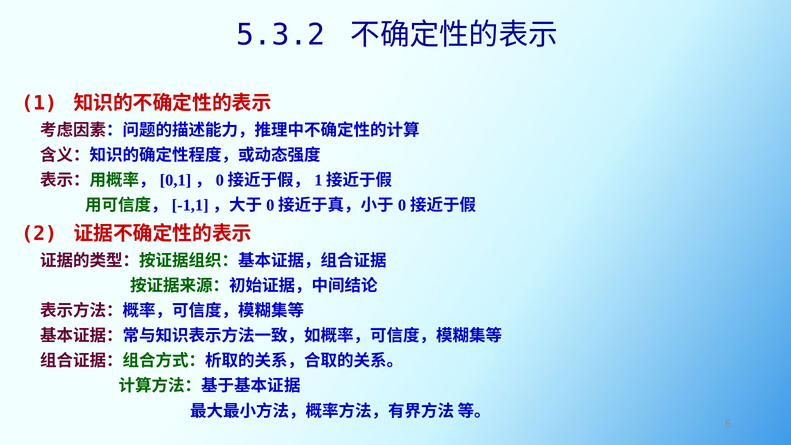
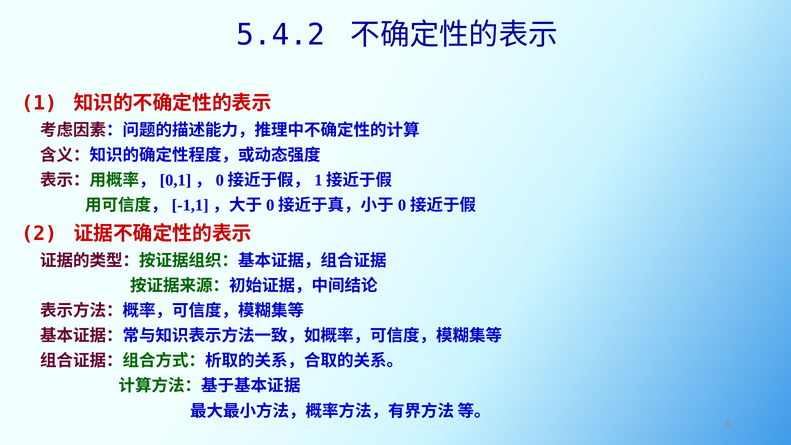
5.3.2: 5.3.2 -> 5.4.2
